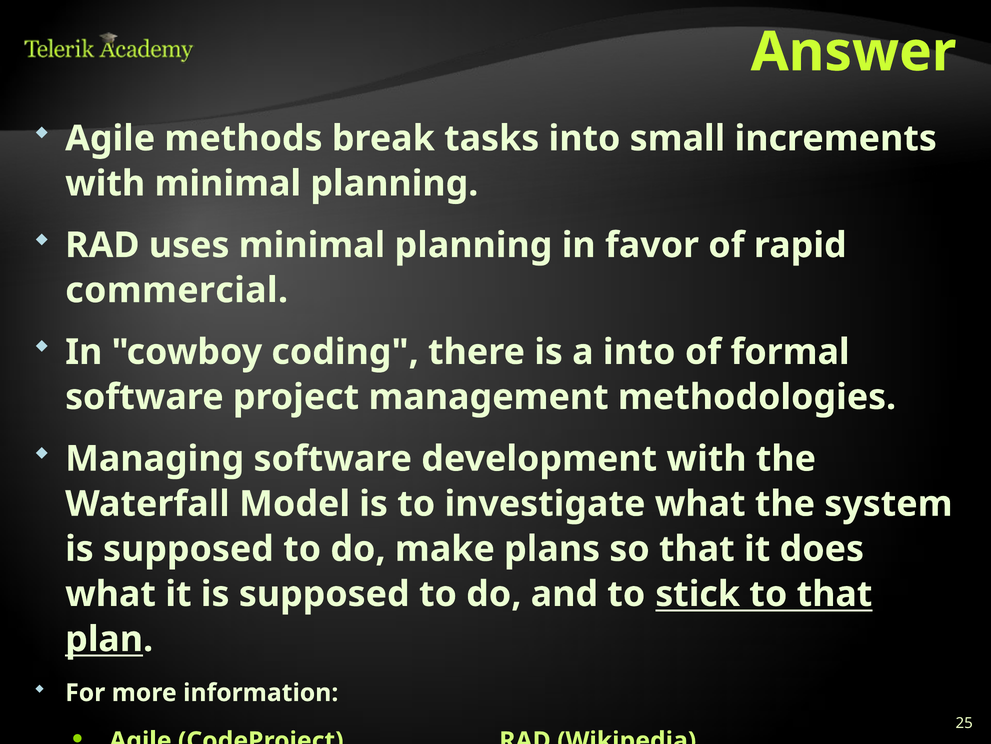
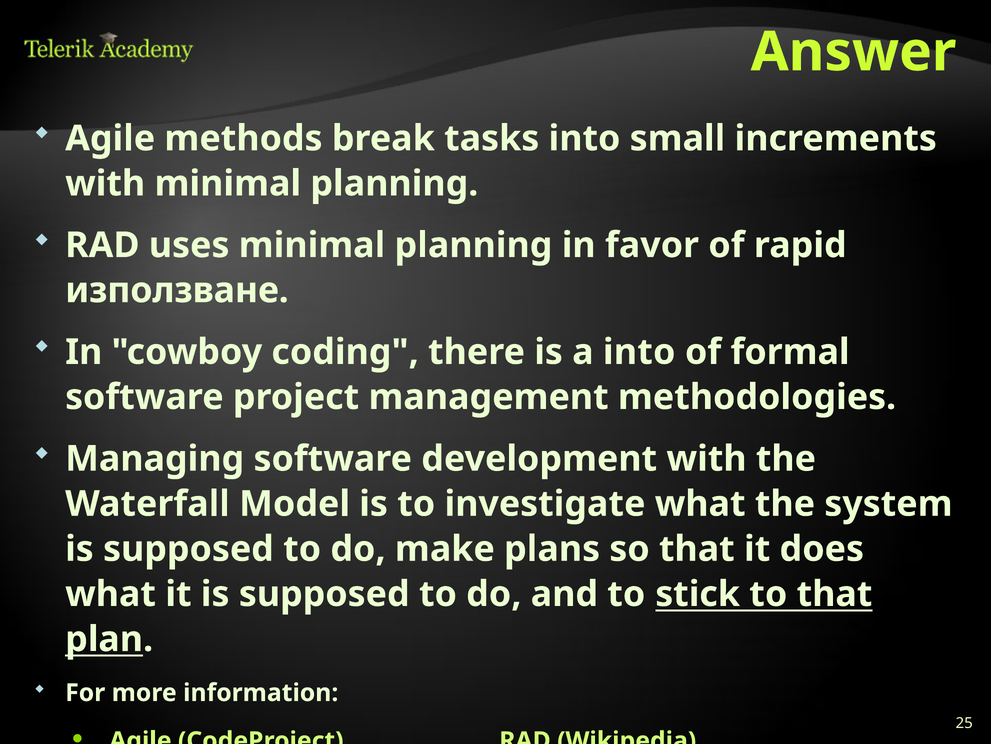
commercial: commercial -> използване
